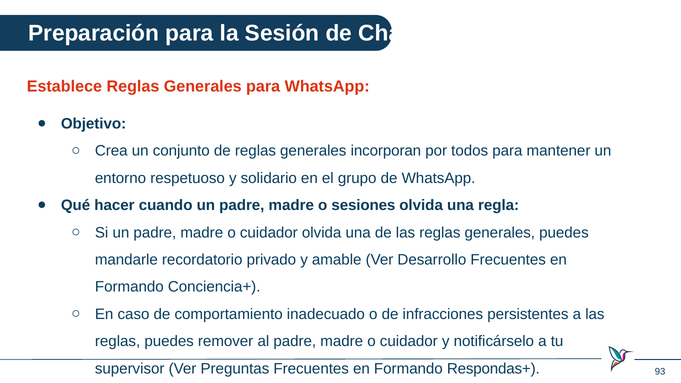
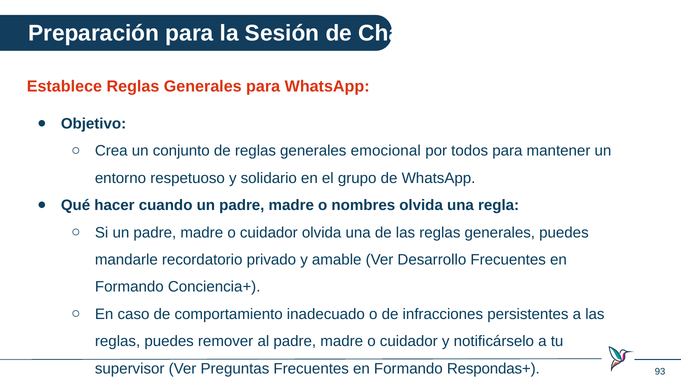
incorporan: incorporan -> emocional
sesiones: sesiones -> nombres
